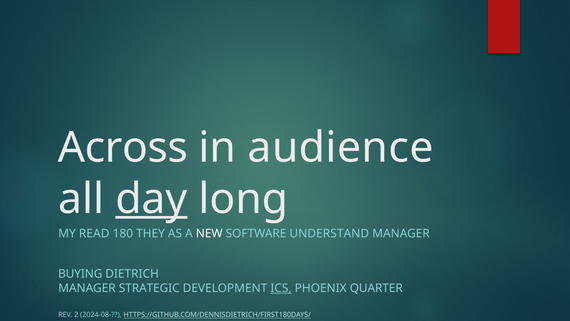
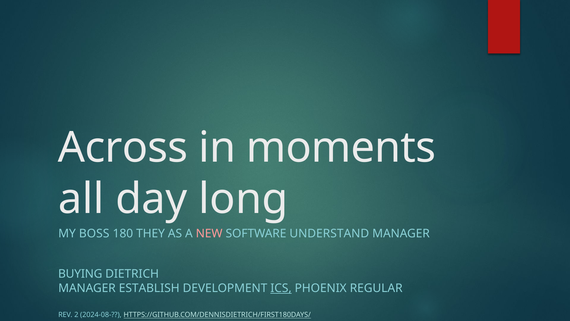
audience: audience -> moments
day underline: present -> none
READ: READ -> BOSS
NEW colour: white -> pink
STRATEGIC: STRATEGIC -> ESTABLISH
QUARTER: QUARTER -> REGULAR
